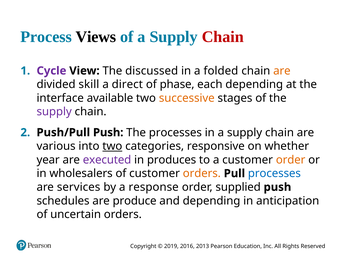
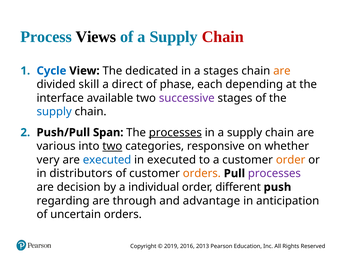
Cycle colour: purple -> blue
discussed: discussed -> dedicated
a folded: folded -> stages
successive colour: orange -> purple
supply at (54, 112) colour: purple -> blue
Push/Pull Push: Push -> Span
processes at (175, 132) underline: none -> present
year: year -> very
executed at (107, 160) colour: purple -> blue
in produces: produces -> executed
wholesalers: wholesalers -> distributors
processes at (274, 173) colour: blue -> purple
services: services -> decision
response: response -> individual
supplied: supplied -> different
schedules: schedules -> regarding
produce: produce -> through
and depending: depending -> advantage
